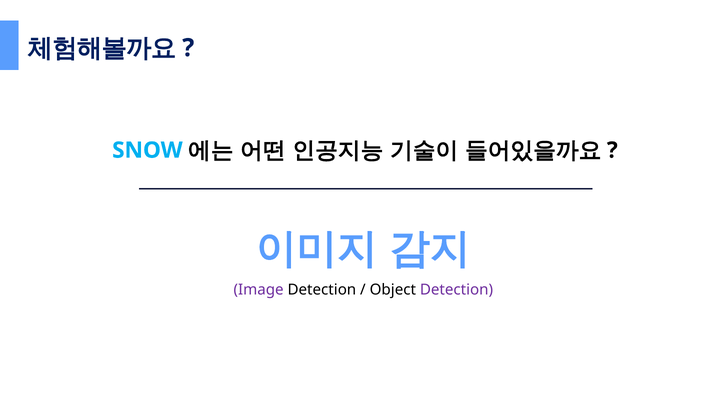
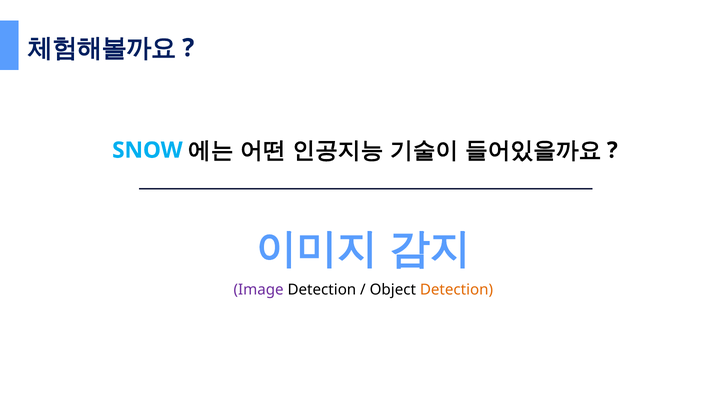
Detection at (456, 290) colour: purple -> orange
